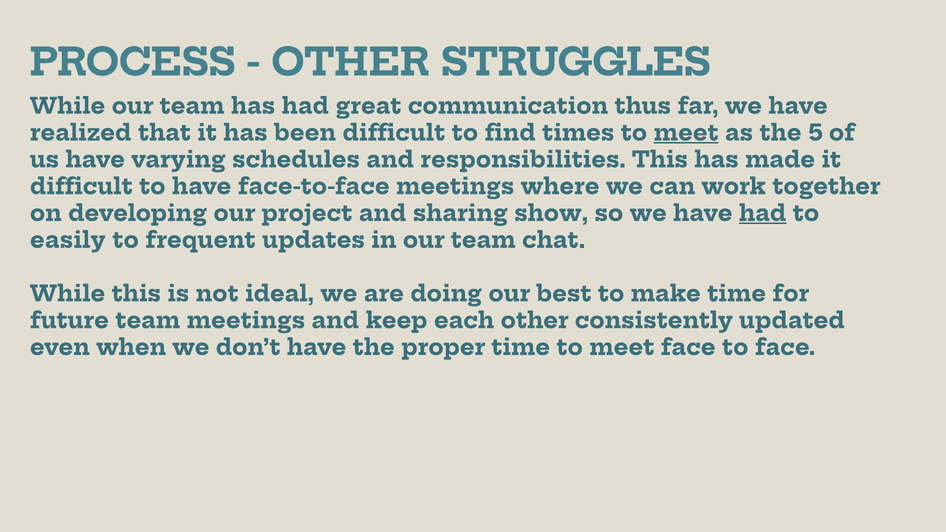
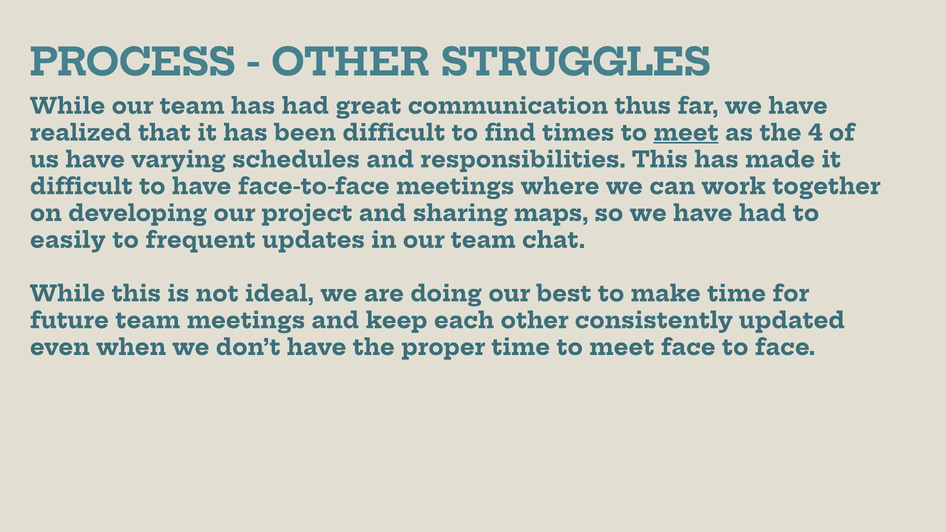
5: 5 -> 4
show: show -> maps
had at (763, 214) underline: present -> none
